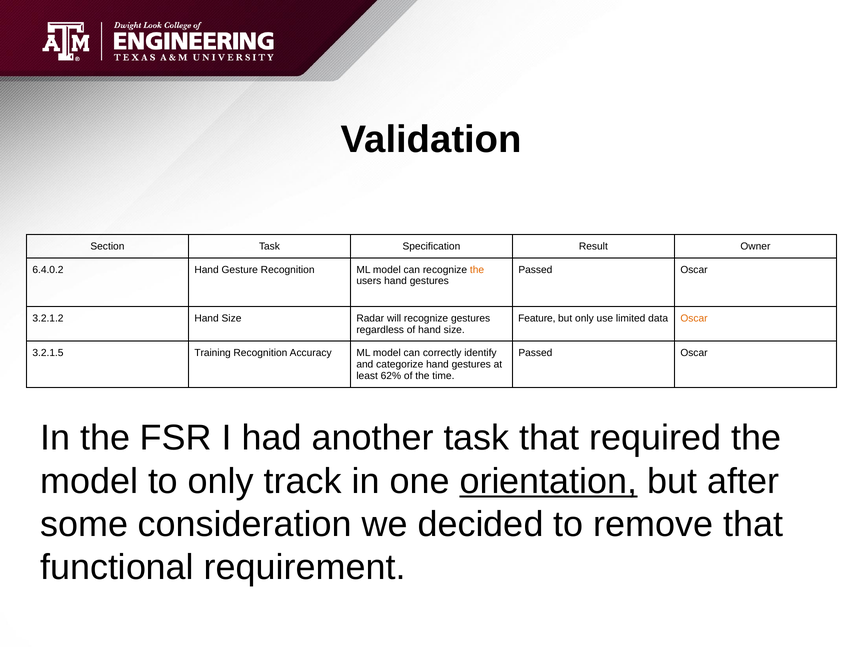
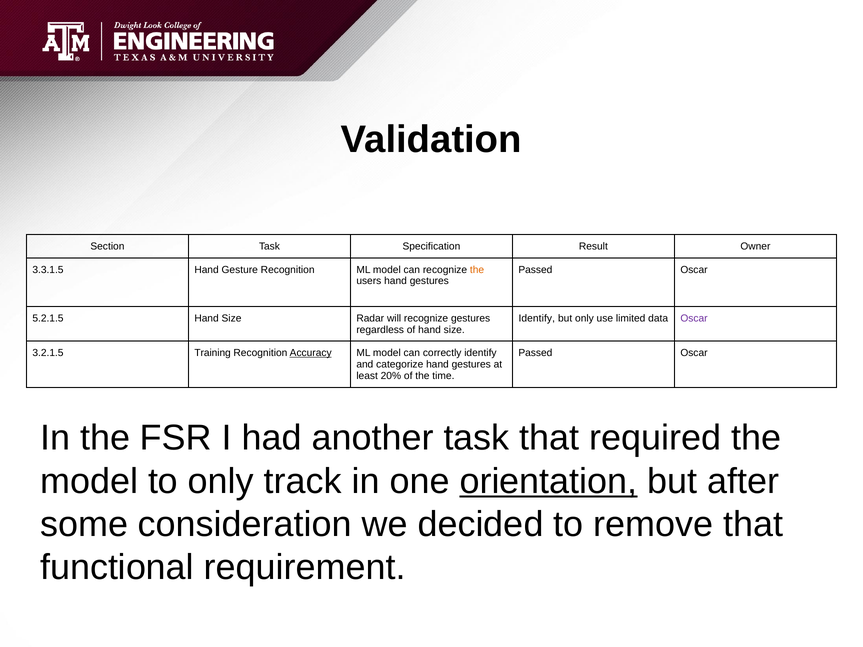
6.4.0.2: 6.4.0.2 -> 3.3.1.5
3.2.1.2: 3.2.1.2 -> 5.2.1.5
Feature at (537, 318): Feature -> Identify
Oscar at (694, 318) colour: orange -> purple
Accuracy underline: none -> present
62%: 62% -> 20%
